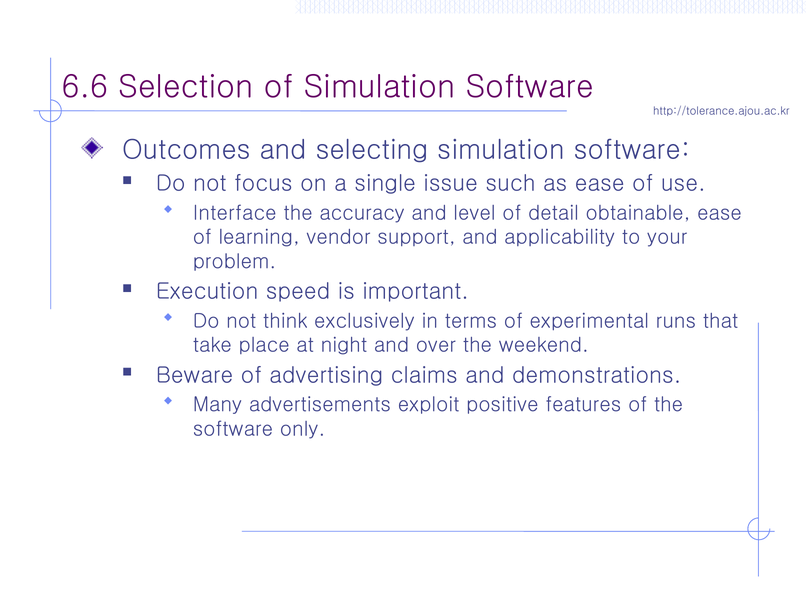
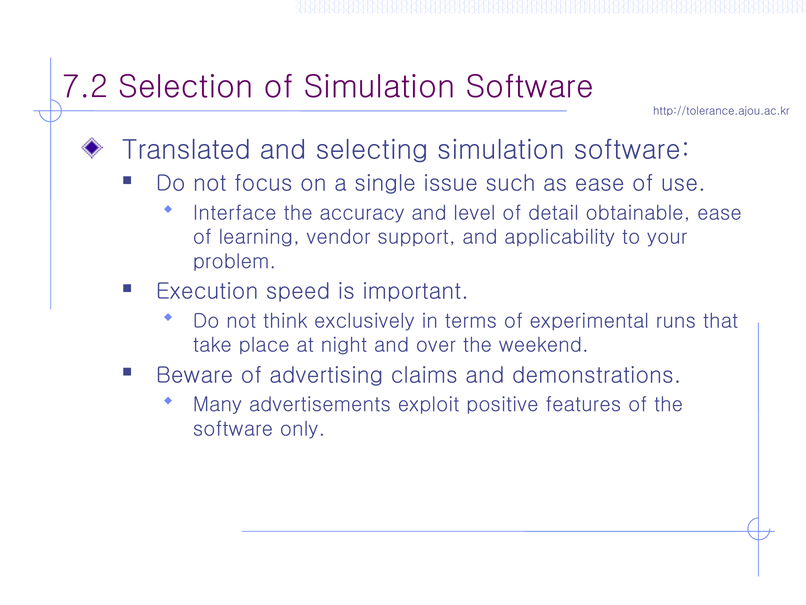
6.6: 6.6 -> 7.2
Outcomes: Outcomes -> Translated
